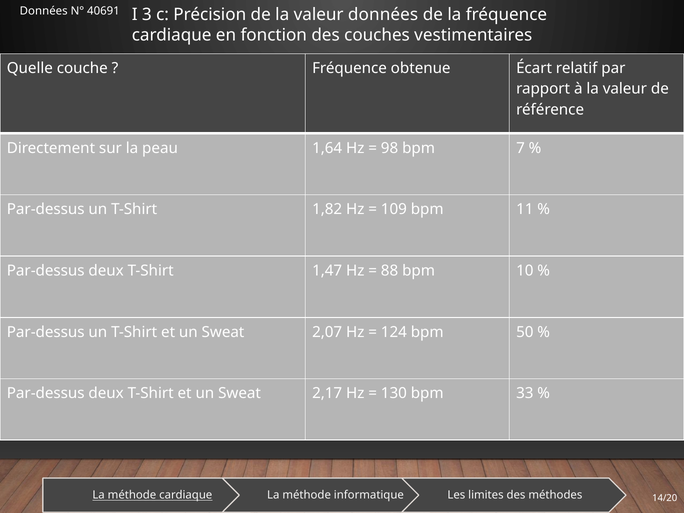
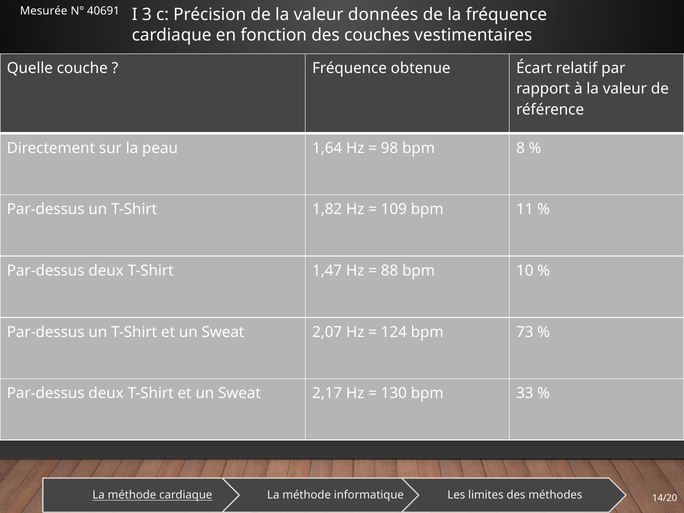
Données at (44, 11): Données -> Mesurée
7: 7 -> 8
50: 50 -> 73
